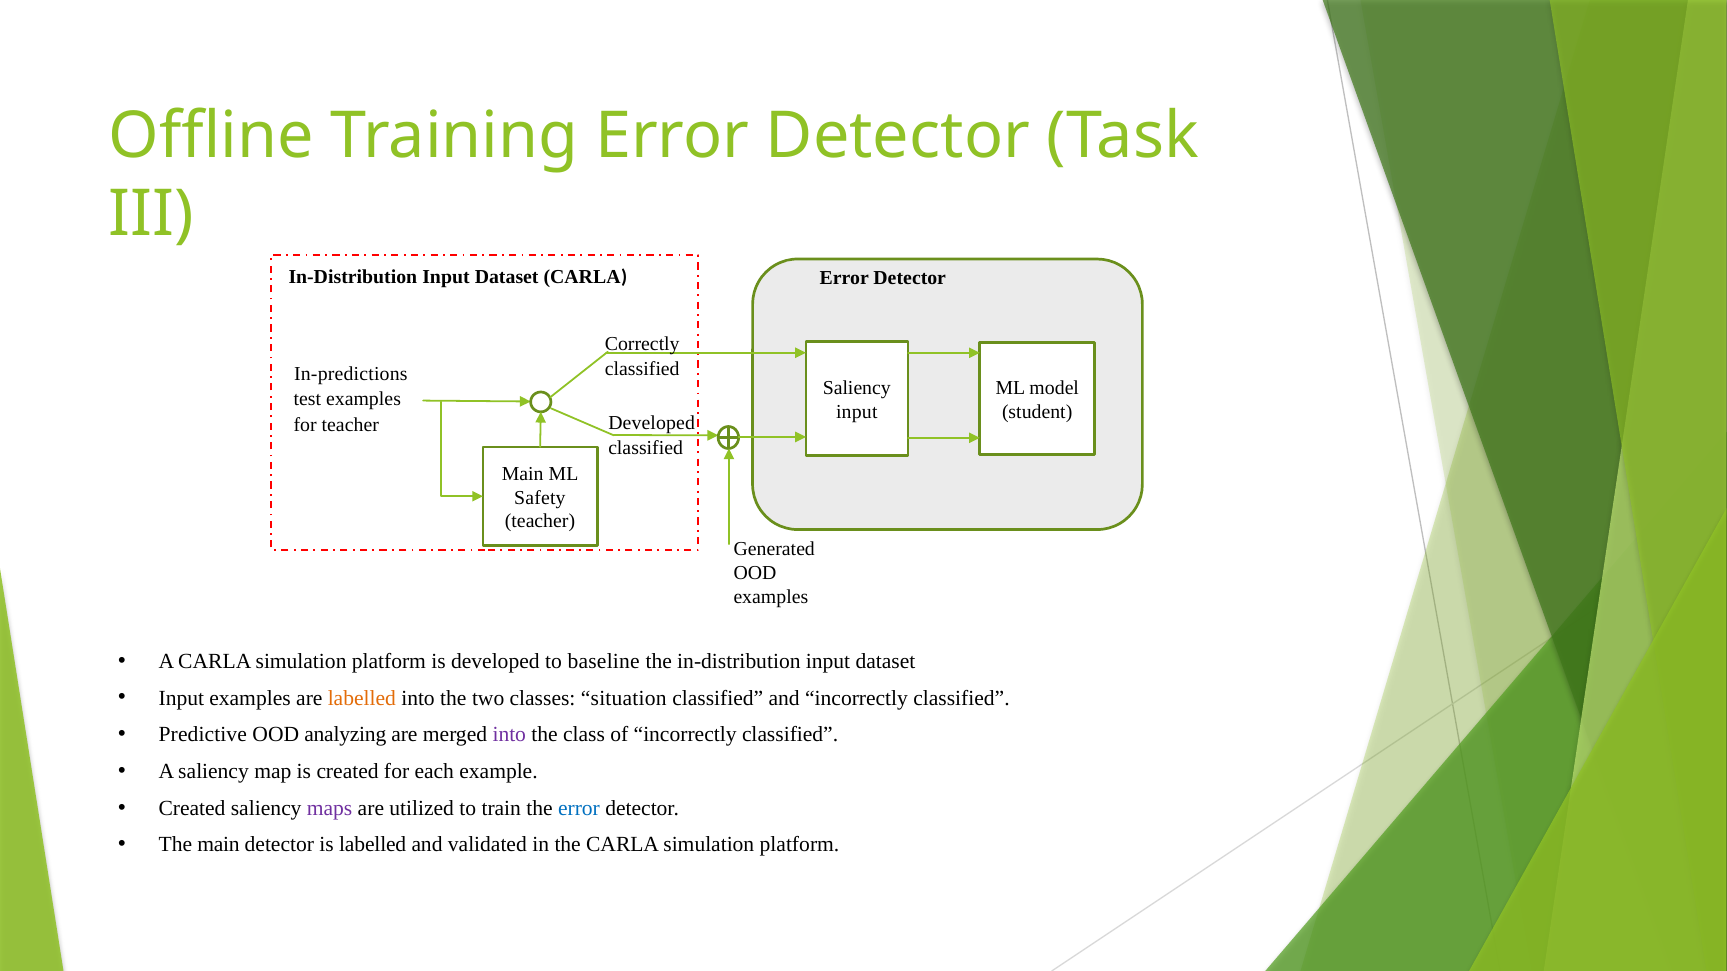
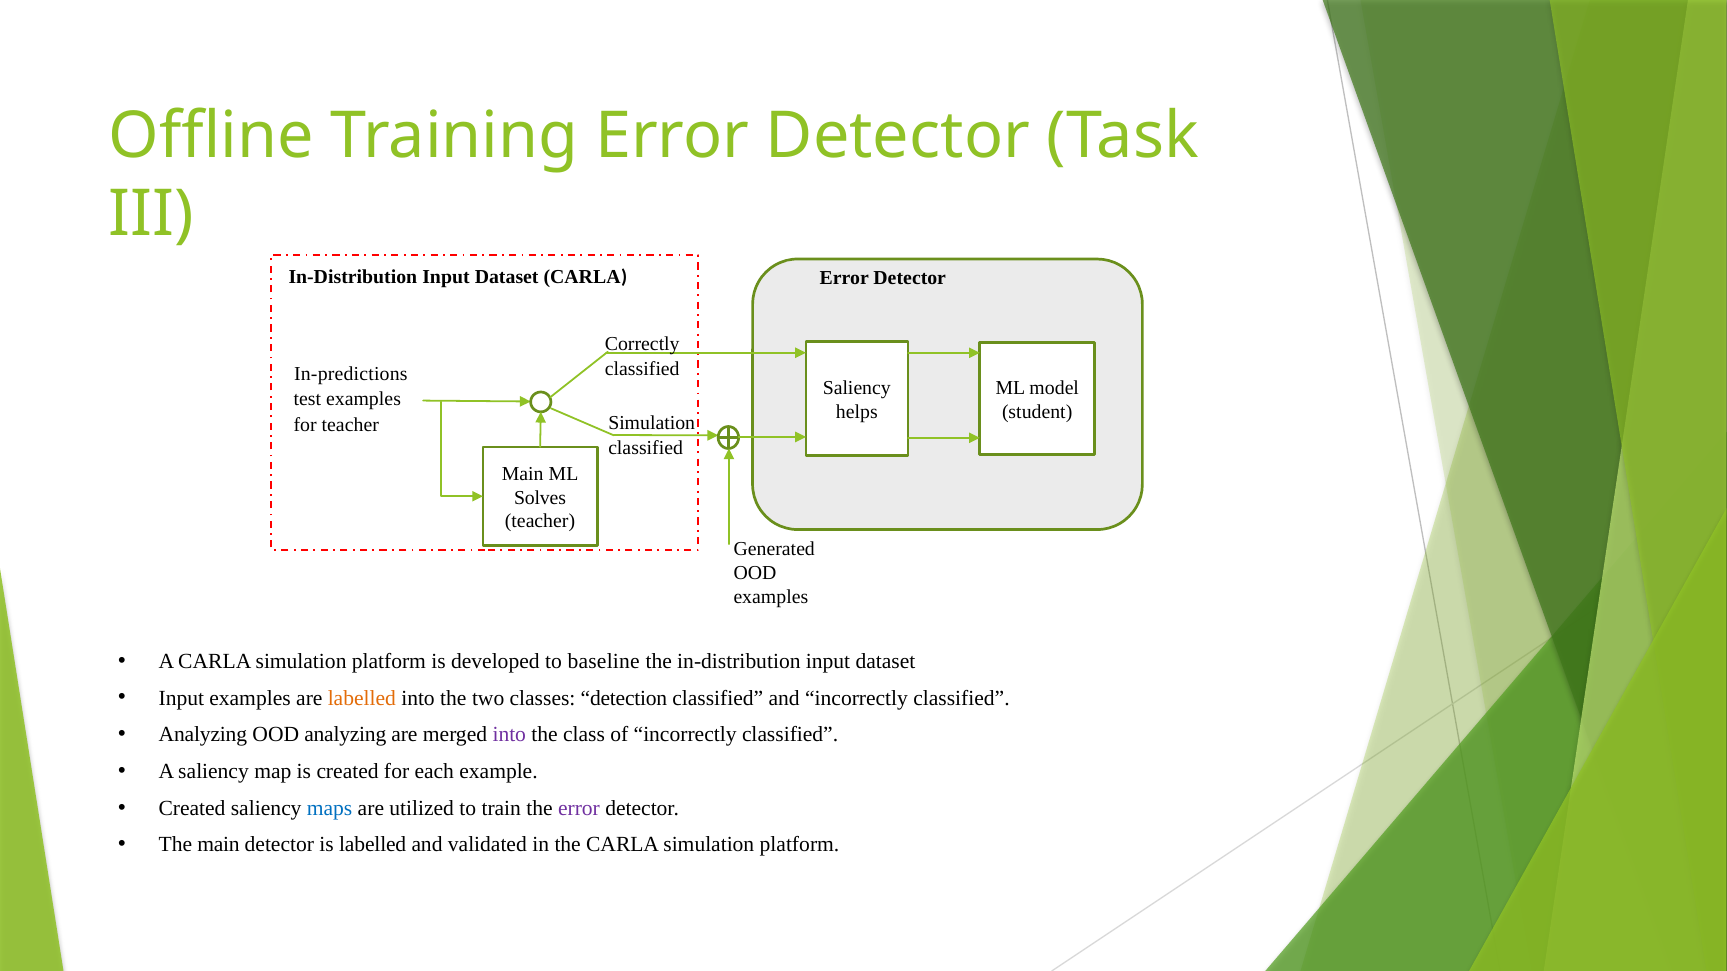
input at (857, 412): input -> helps
Developed at (652, 423): Developed -> Simulation
Safety: Safety -> Solves
situation: situation -> detection
Predictive at (203, 735): Predictive -> Analyzing
maps colour: purple -> blue
error at (579, 808) colour: blue -> purple
